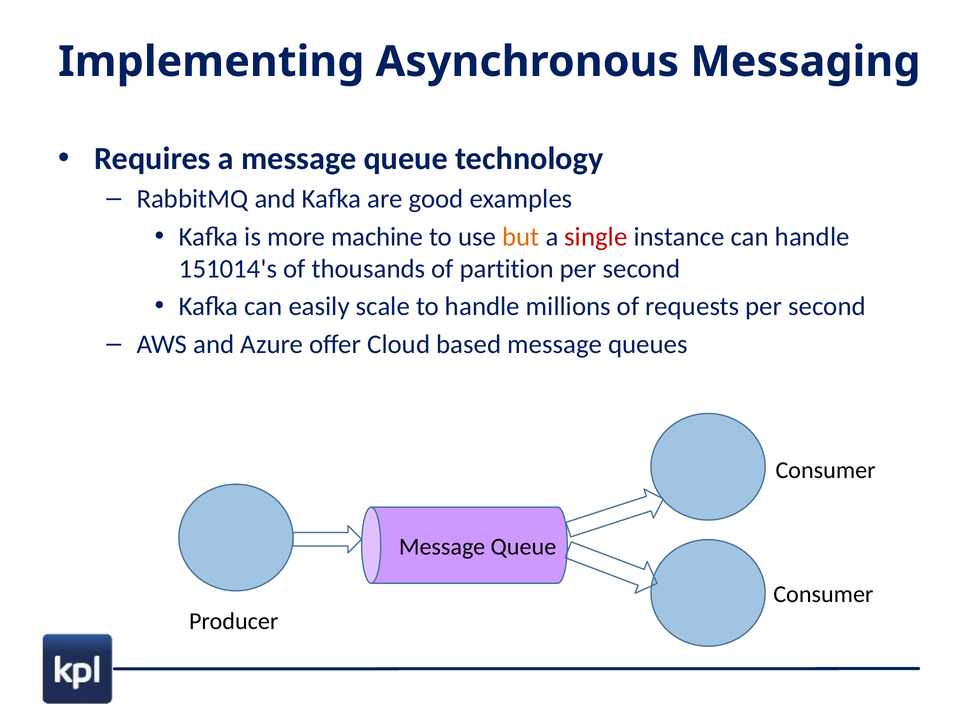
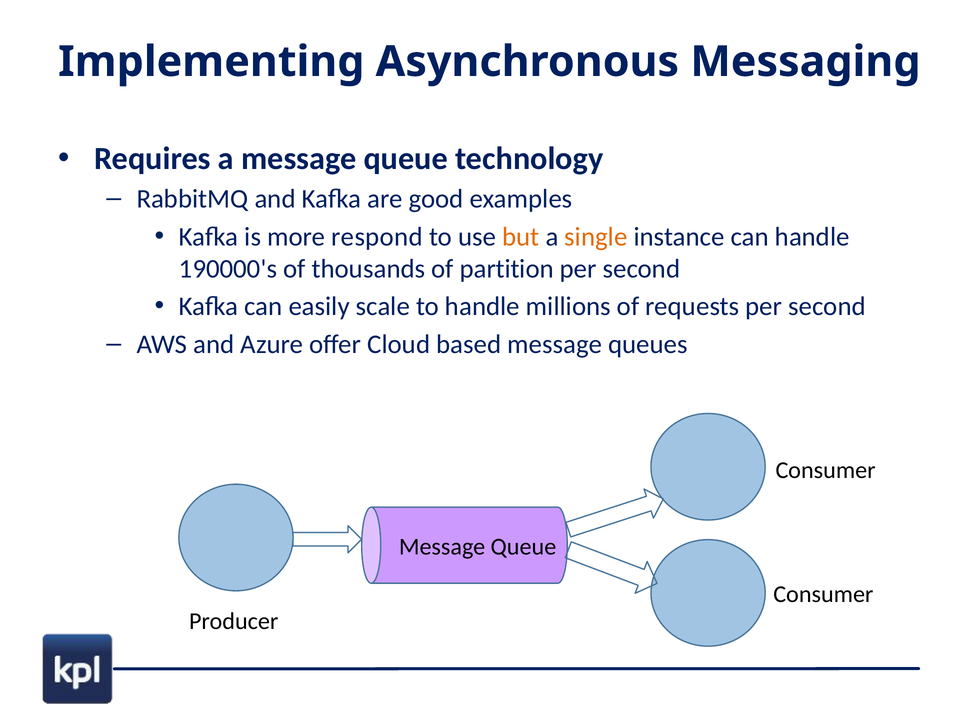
machine: machine -> respond
single colour: red -> orange
151014's: 151014's -> 190000's
